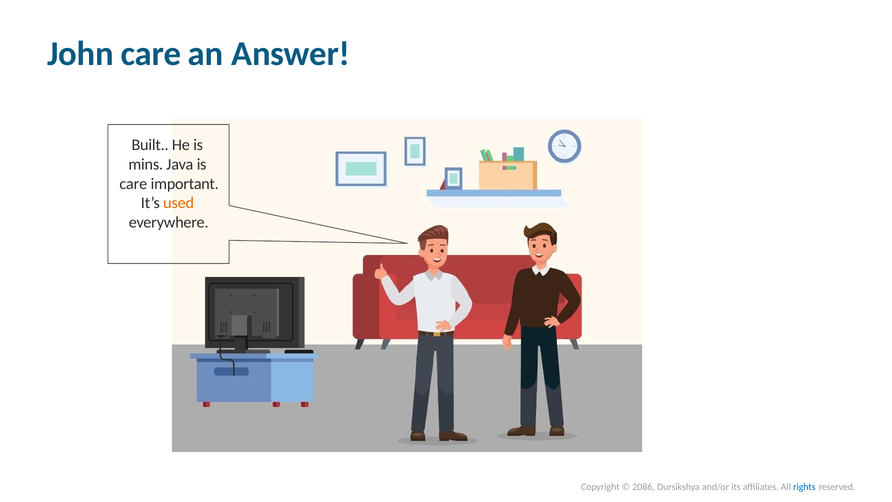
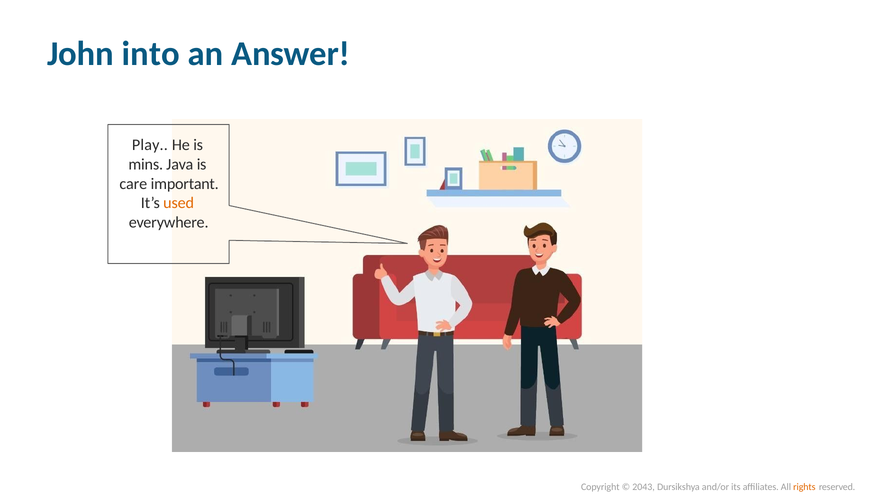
John care: care -> into
Built: Built -> Play
2086: 2086 -> 2043
rights colour: blue -> orange
